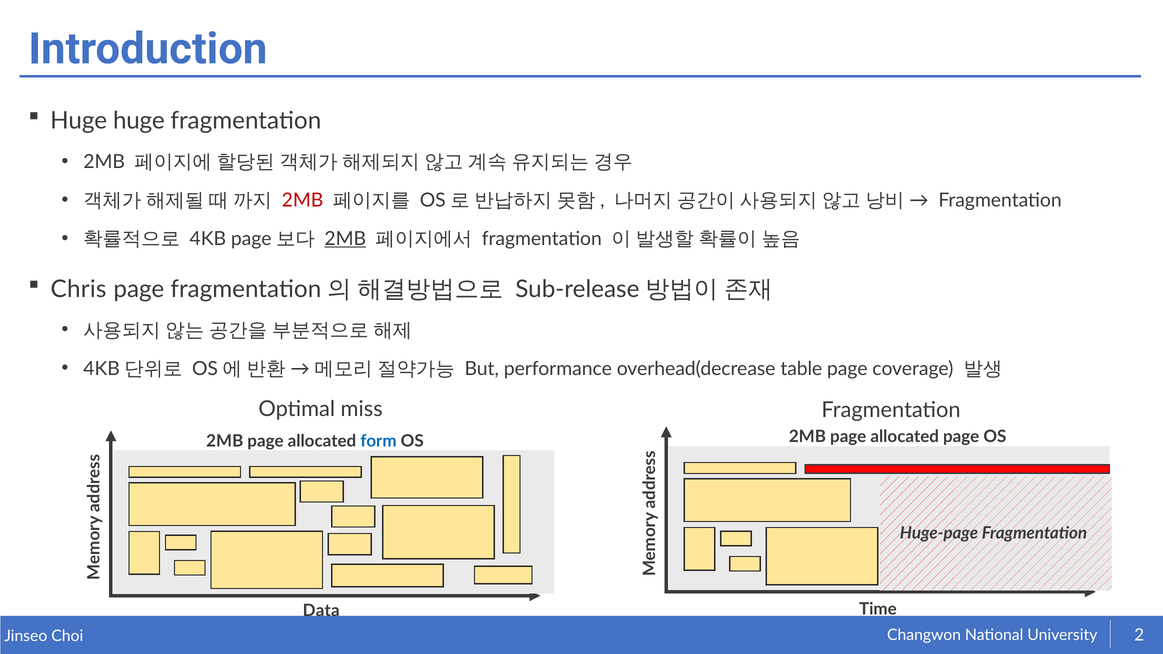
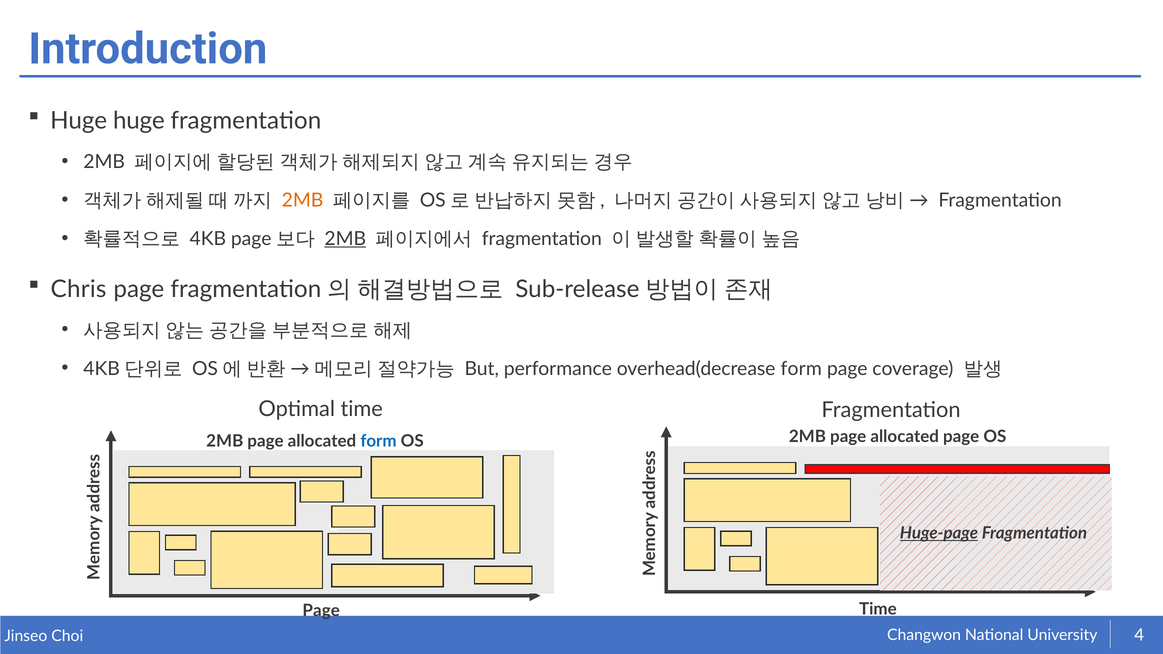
2MB at (303, 200) colour: red -> orange
overhead(decrease table: table -> form
Optimal miss: miss -> time
Huge-page underline: none -> present
Data at (321, 611): Data -> Page
2: 2 -> 4
